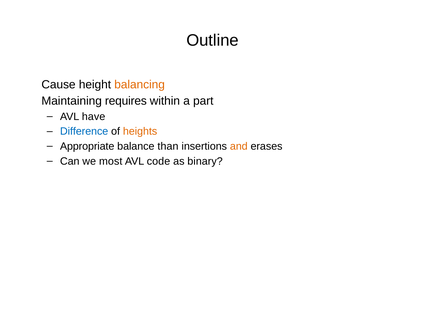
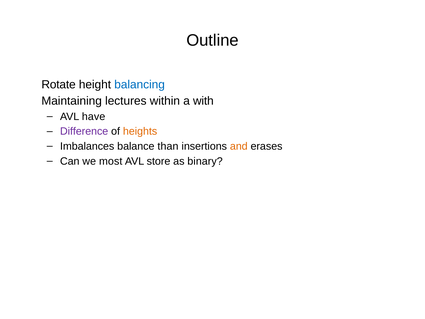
Cause: Cause -> Rotate
balancing colour: orange -> blue
requires: requires -> lectures
part: part -> with
Difference colour: blue -> purple
Appropriate: Appropriate -> Imbalances
code: code -> store
